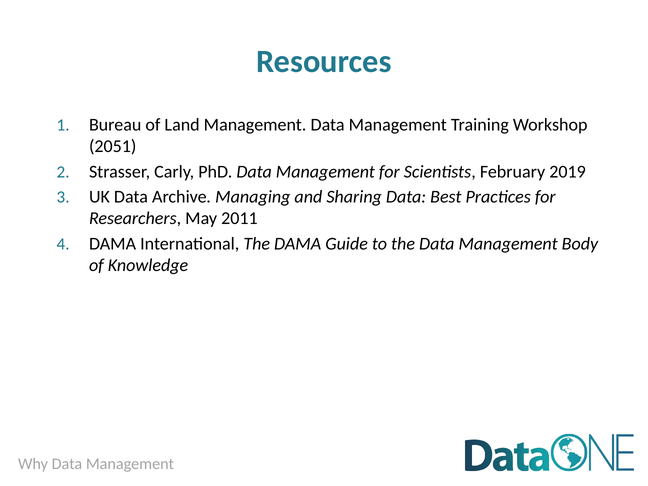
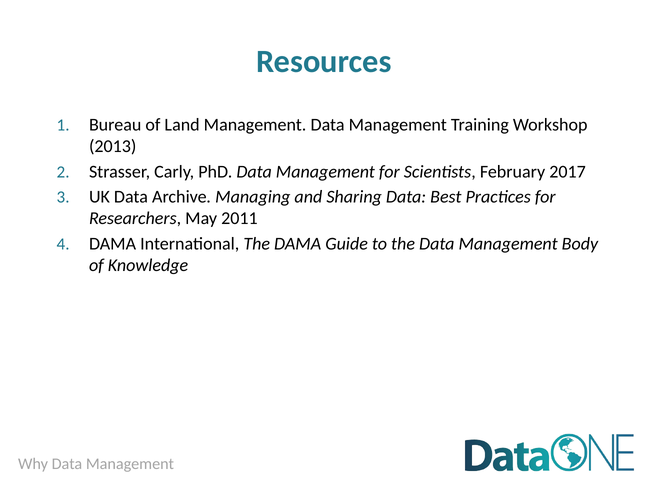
2051: 2051 -> 2013
2019: 2019 -> 2017
